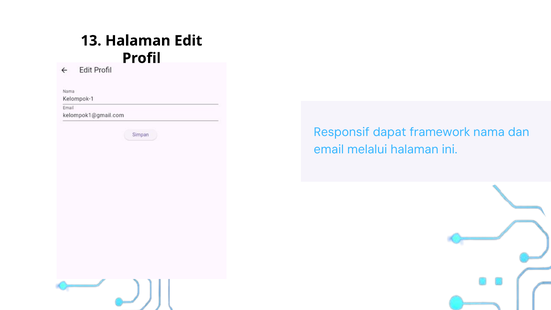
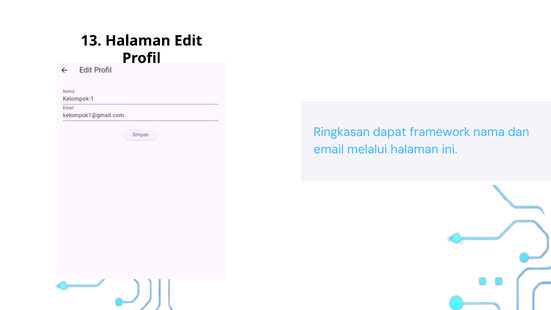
Responsif: Responsif -> Ringkasan
